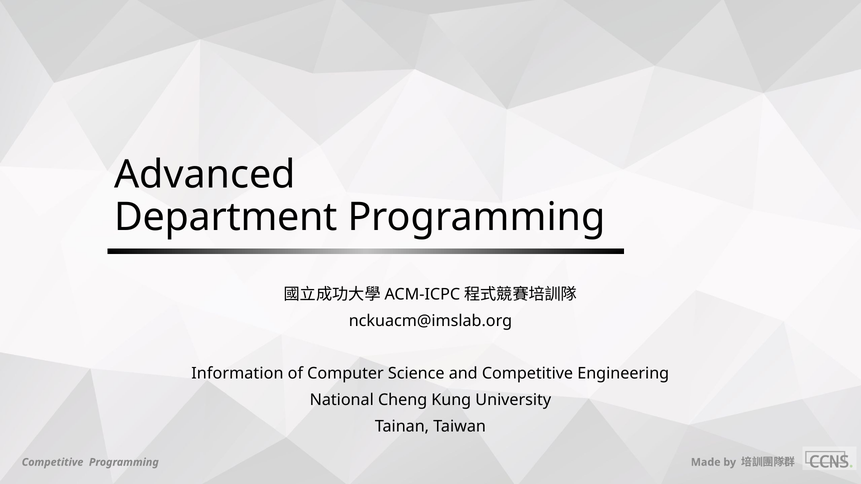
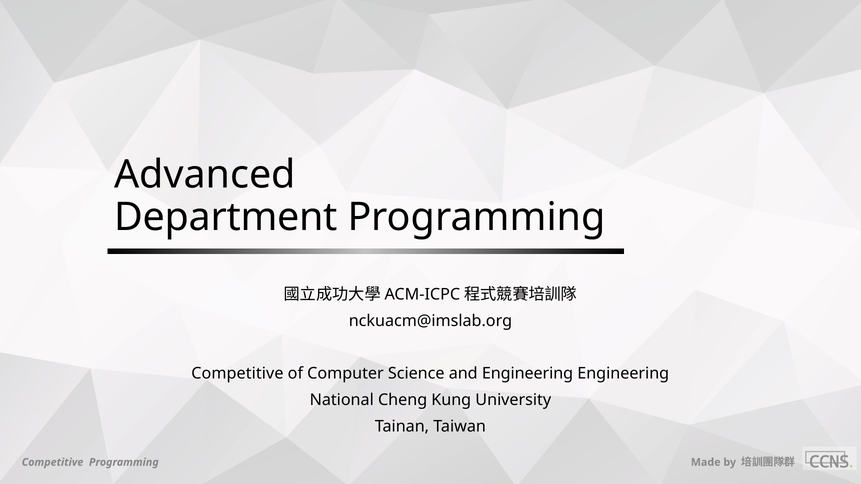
Information at (237, 374): Information -> Competitive
and Competitive: Competitive -> Engineering
